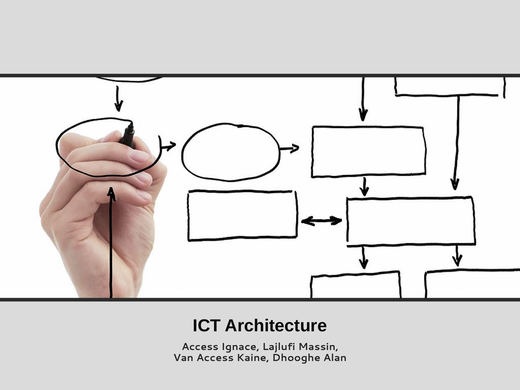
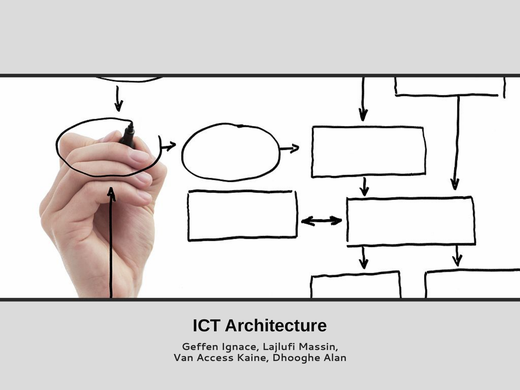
Access at (200, 347): Access -> Geffen
